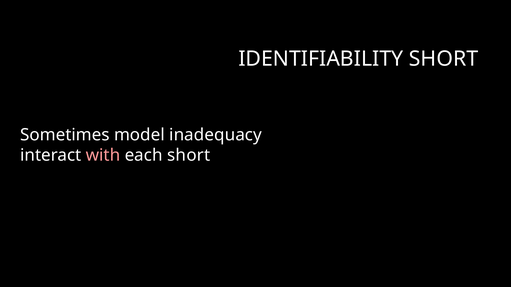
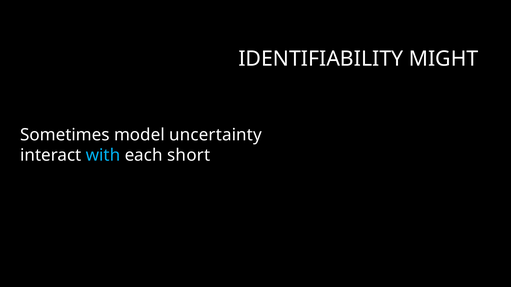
IDENTIFIABILITY SHORT: SHORT -> MIGHT
inadequacy: inadequacy -> uncertainty
with colour: pink -> light blue
